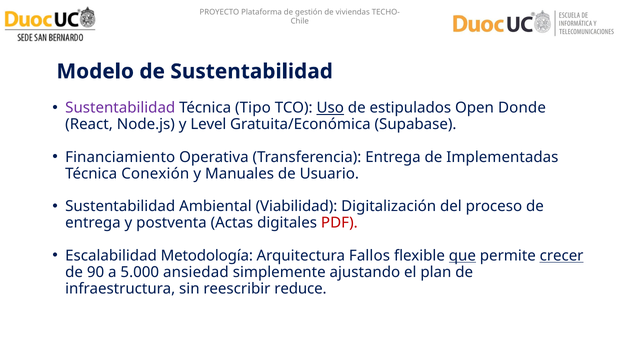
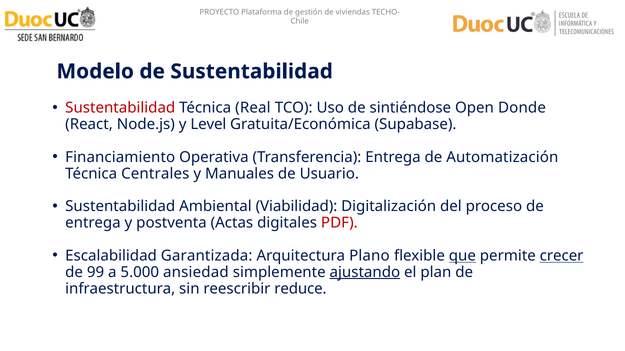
Sustentabilidad at (120, 108) colour: purple -> red
Tipo: Tipo -> Real
Uso underline: present -> none
estipulados: estipulados -> sintiéndose
Implementadas: Implementadas -> Automatización
Conexión: Conexión -> Centrales
Metodología: Metodología -> Garantizada
Fallos: Fallos -> Plano
90: 90 -> 99
ajustando underline: none -> present
